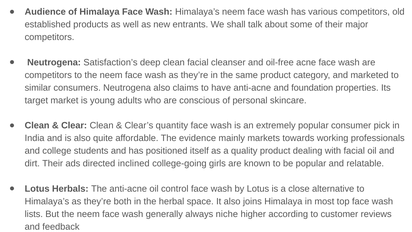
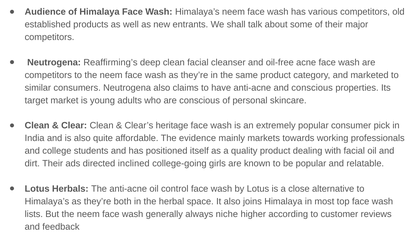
Satisfaction’s: Satisfaction’s -> Reaffirming’s
and foundation: foundation -> conscious
quantity: quantity -> heritage
